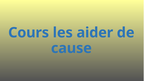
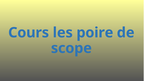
aider: aider -> poire
cause: cause -> scope
